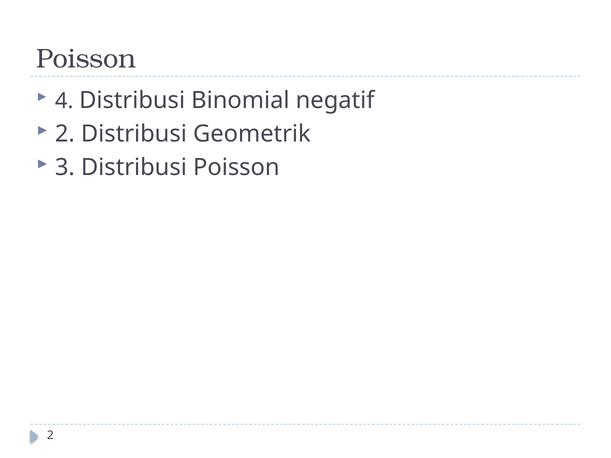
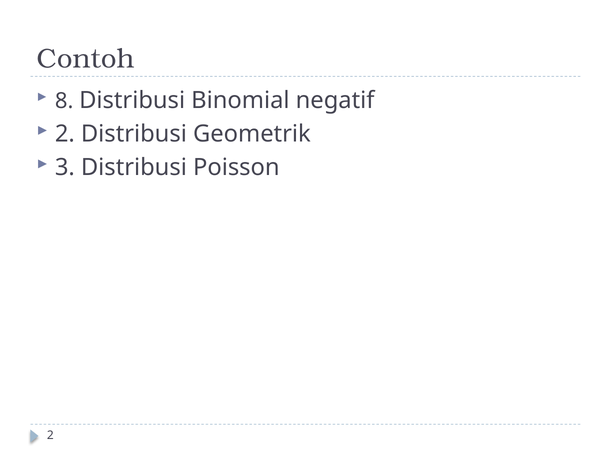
Poisson at (86, 59): Poisson -> Contoh
4: 4 -> 8
